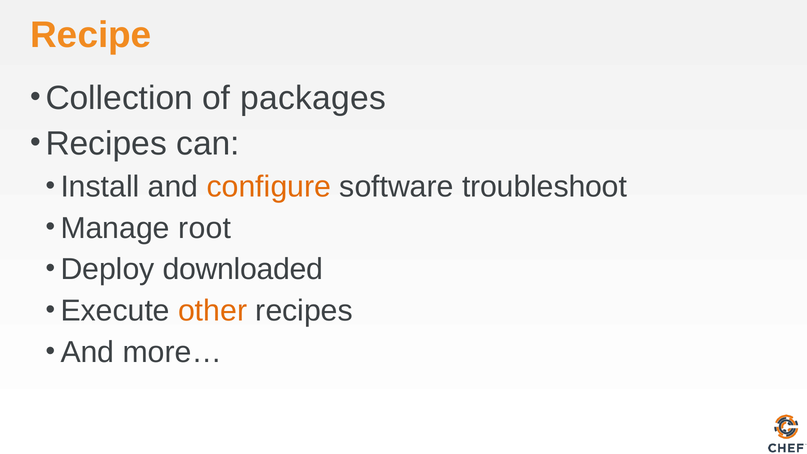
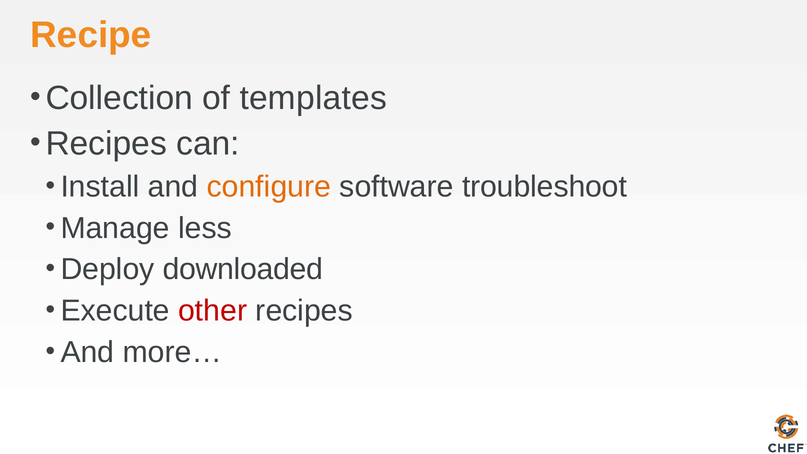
packages: packages -> templates
root: root -> less
other colour: orange -> red
